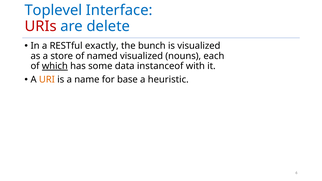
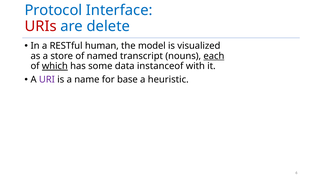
Toplevel: Toplevel -> Protocol
exactly: exactly -> human
bunch: bunch -> model
named visualized: visualized -> transcript
each underline: none -> present
URI colour: orange -> purple
